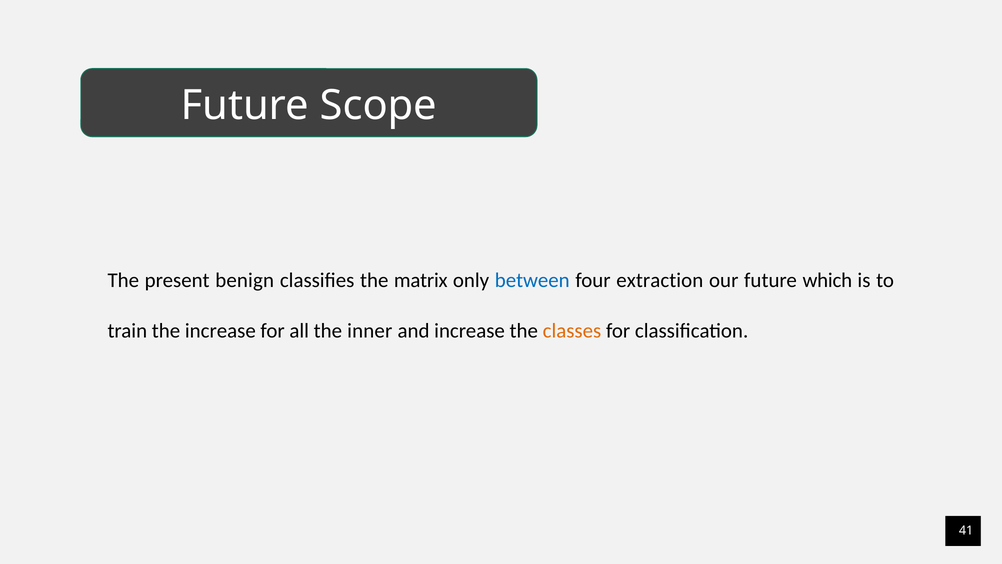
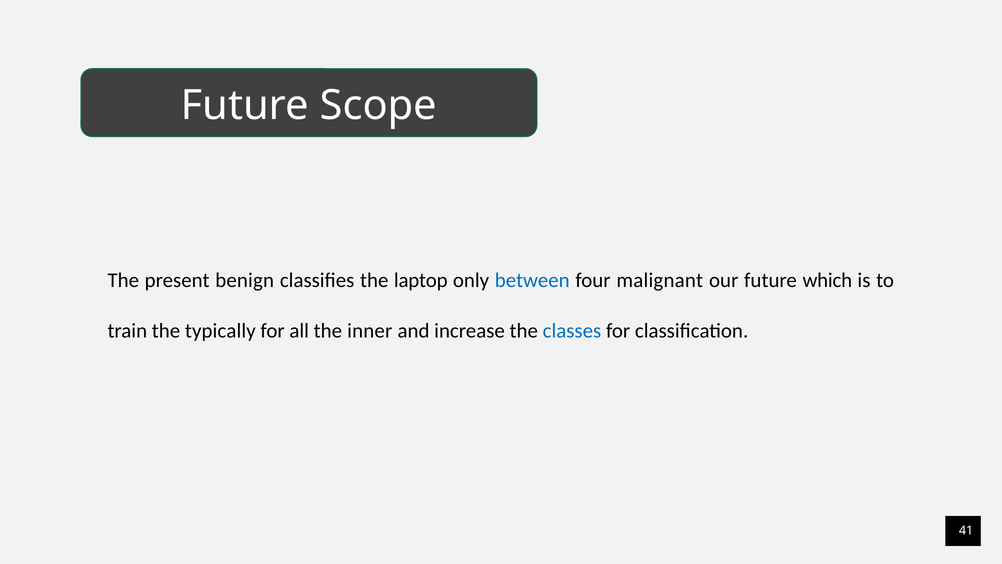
matrix: matrix -> laptop
extraction: extraction -> malignant
the increase: increase -> typically
classes colour: orange -> blue
